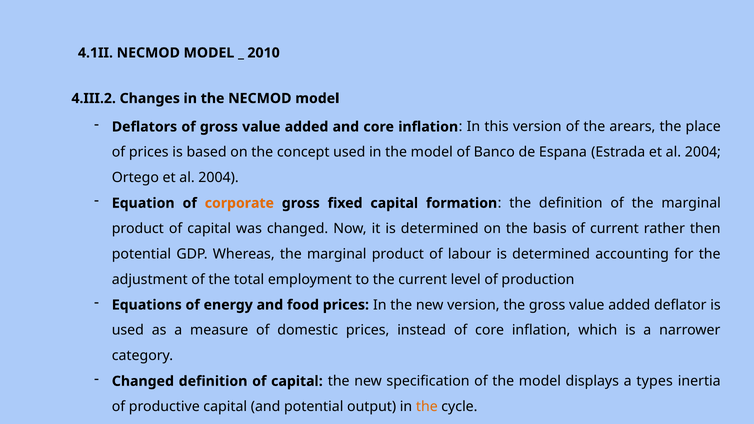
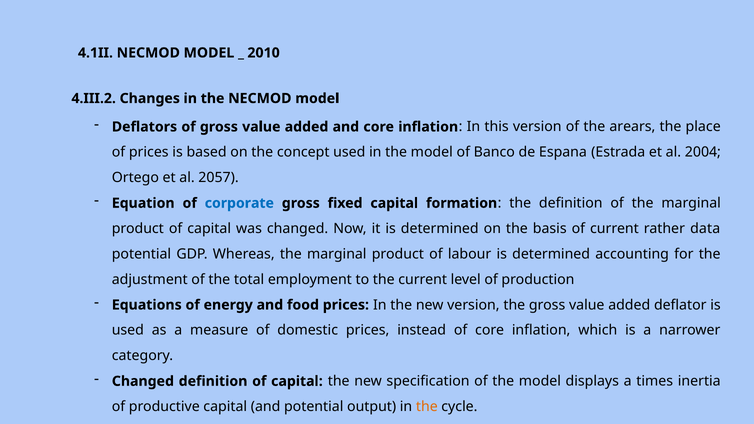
Ortego et al 2004: 2004 -> 2057
corporate colour: orange -> blue
then: then -> data
types: types -> times
